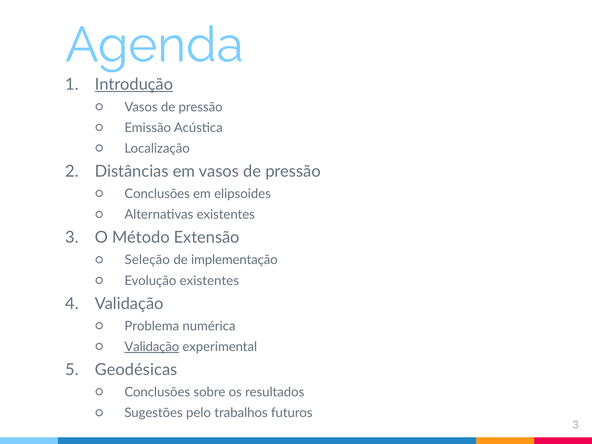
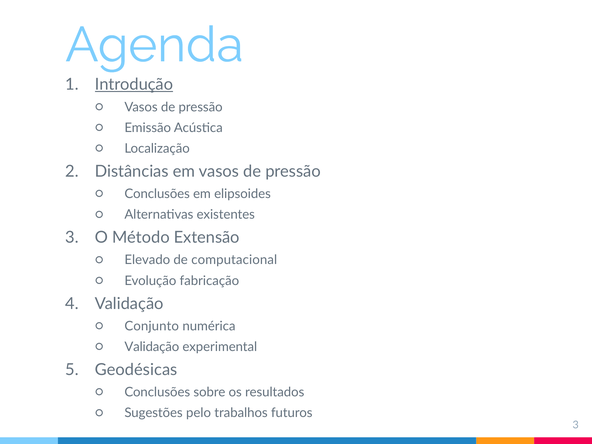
Seleção: Seleção -> Elevado
implementação: implementação -> computacional
Evolução existentes: existentes -> fabricação
Problema: Problema -> Conjunto
Validação at (152, 347) underline: present -> none
